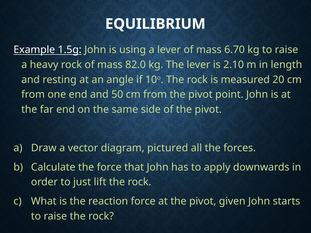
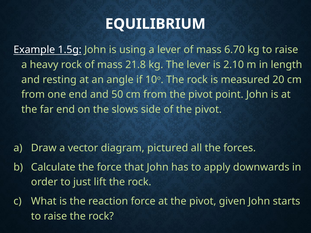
82.0: 82.0 -> 21.8
same: same -> slows
